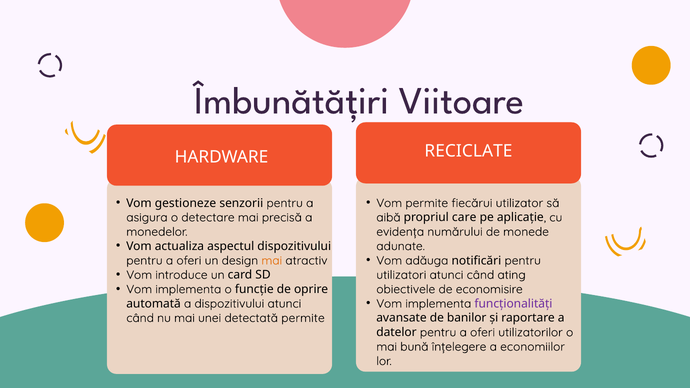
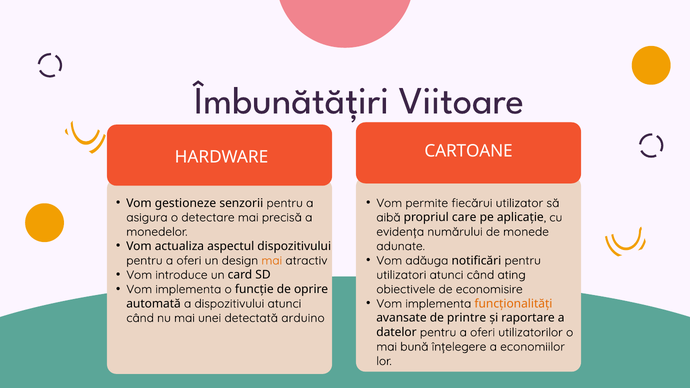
RECICLATE: RECICLATE -> CARTOANE
funcționalități colour: purple -> orange
detectată permite: permite -> arduino
banilor: banilor -> printre
